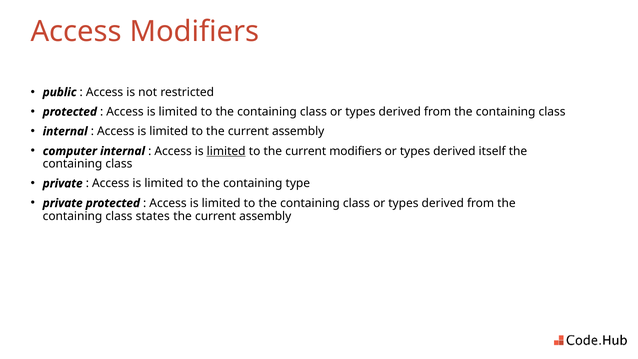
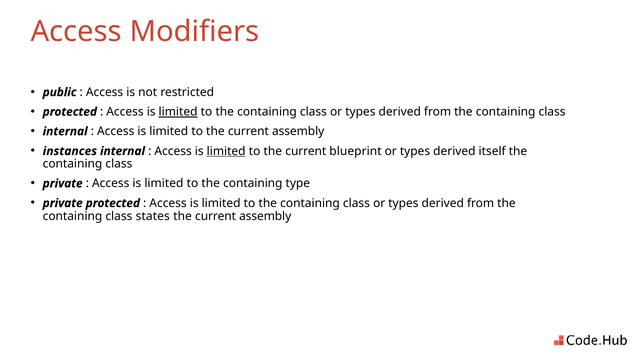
limited at (178, 112) underline: none -> present
computer: computer -> instances
current modifiers: modifiers -> blueprint
